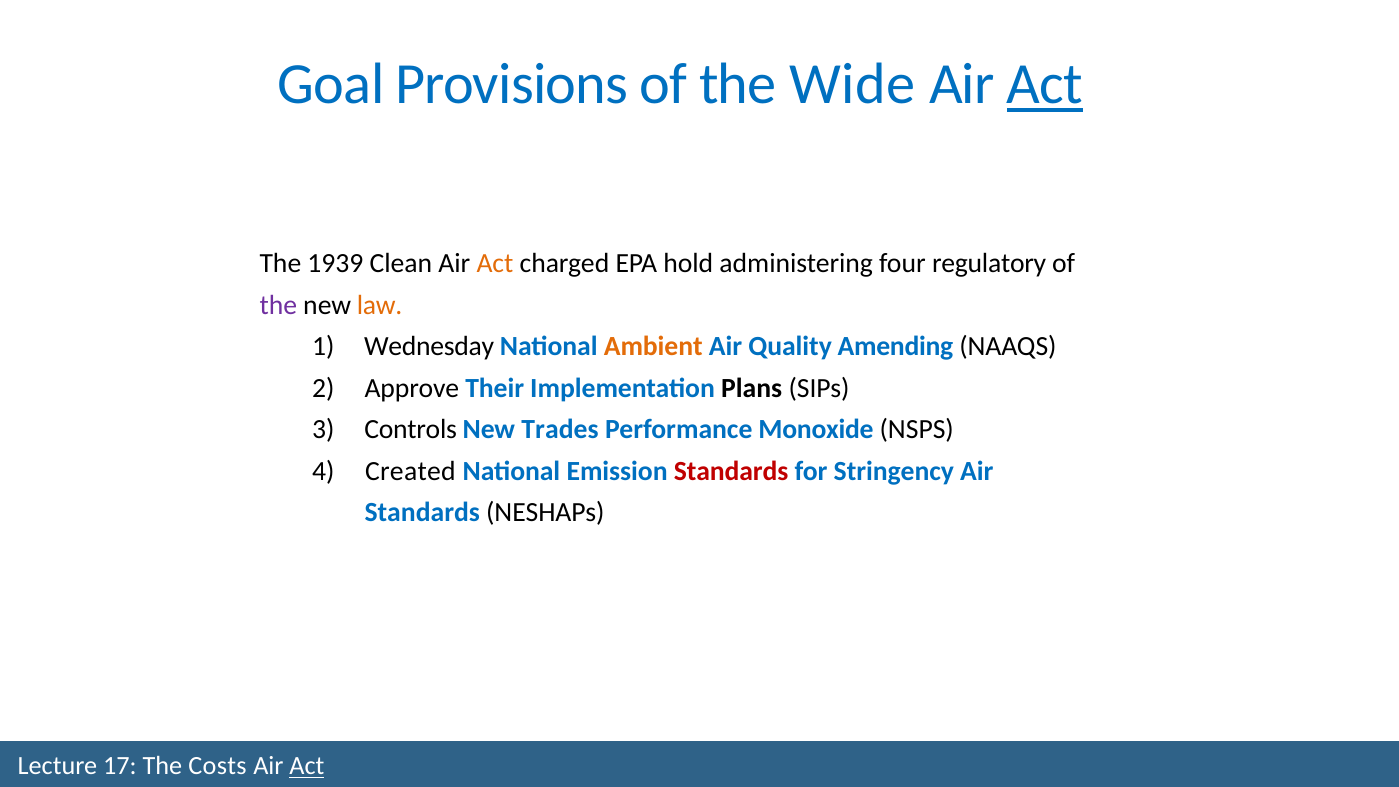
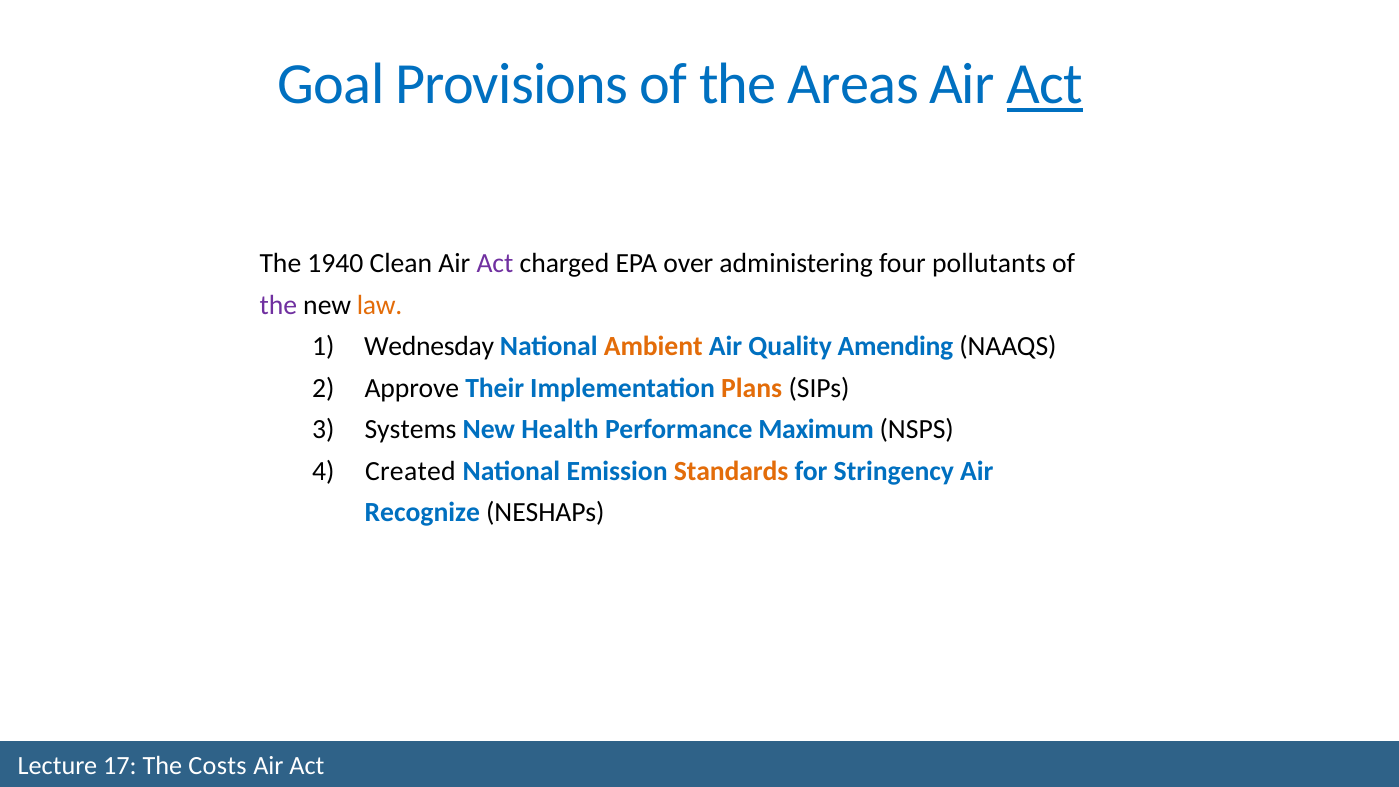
Wide: Wide -> Areas
1939: 1939 -> 1940
Act at (495, 264) colour: orange -> purple
hold: hold -> over
regulatory: regulatory -> pollutants
Plans colour: black -> orange
Controls: Controls -> Systems
Trades: Trades -> Health
Monoxide: Monoxide -> Maximum
Standards at (731, 471) colour: red -> orange
Standards at (422, 513): Standards -> Recognize
Act at (307, 766) underline: present -> none
